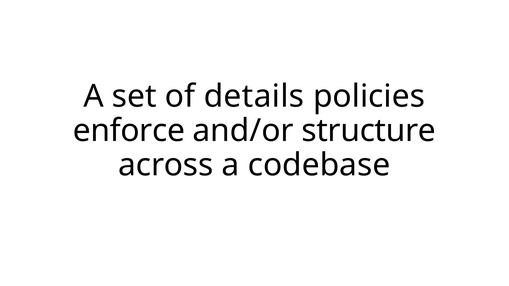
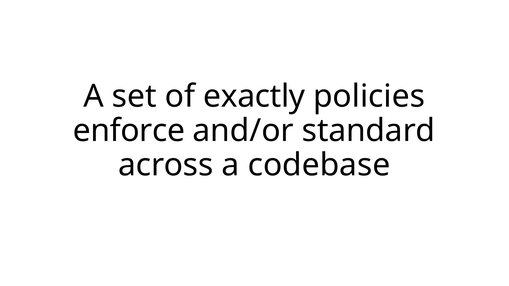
details: details -> exactly
structure: structure -> standard
